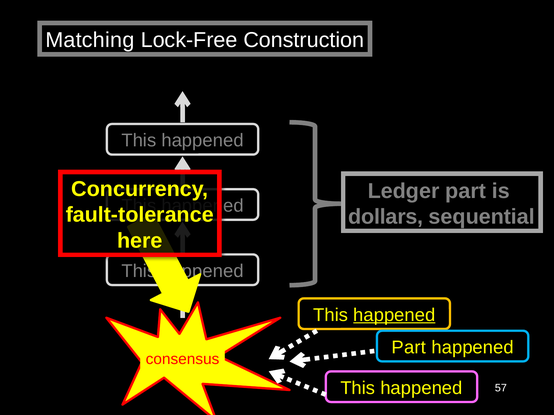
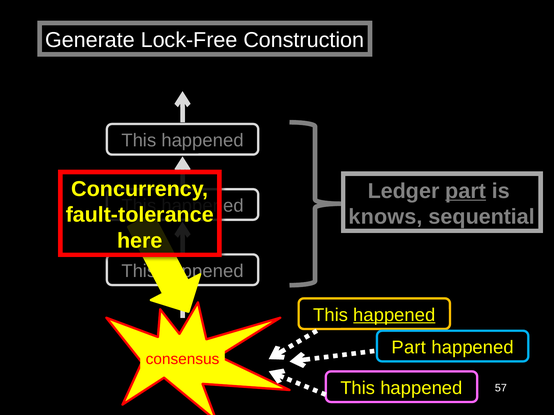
Matching: Matching -> Generate
part at (466, 191) underline: none -> present
dollars: dollars -> knows
